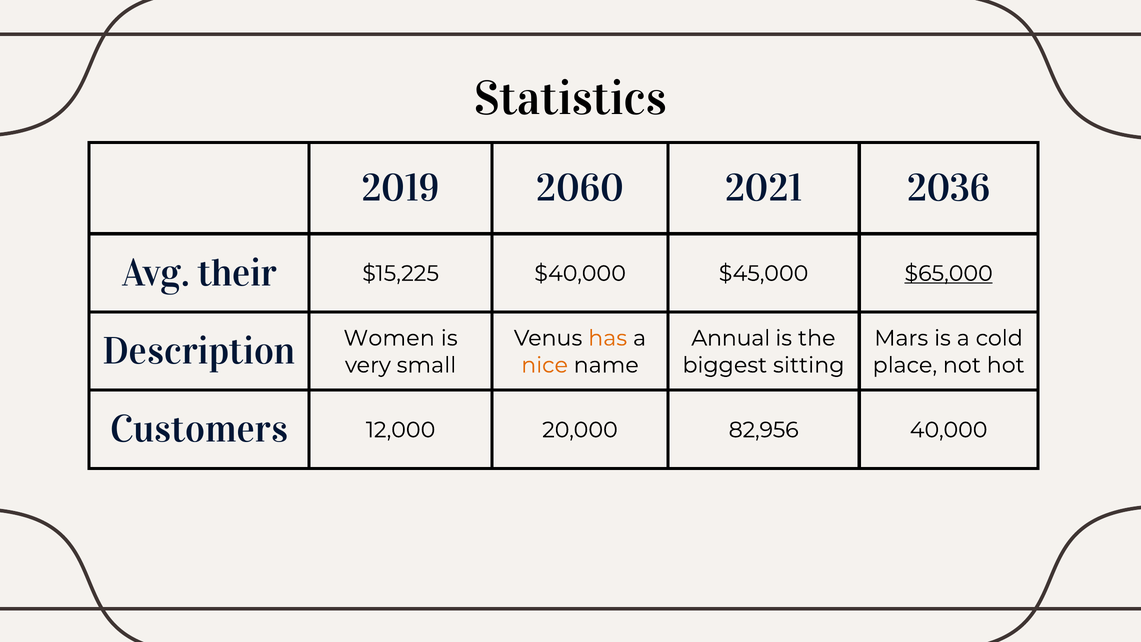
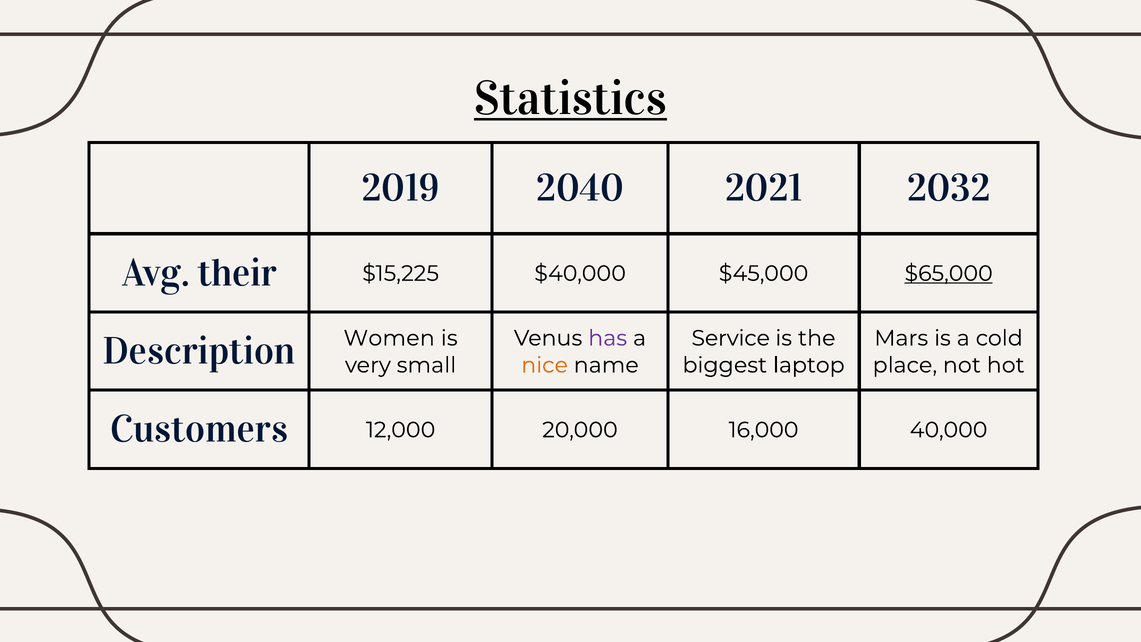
Statistics underline: none -> present
2060: 2060 -> 2040
2036: 2036 -> 2032
has colour: orange -> purple
Annual: Annual -> Service
sitting: sitting -> laptop
82,956: 82,956 -> 16,000
